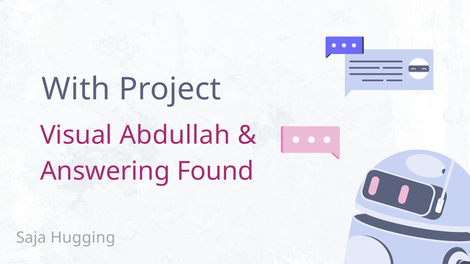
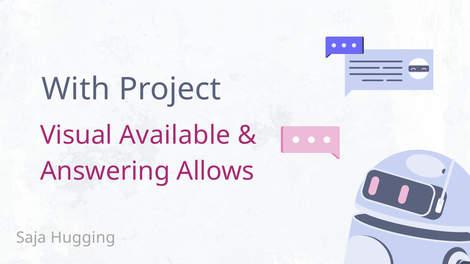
Abdullah: Abdullah -> Available
Found: Found -> Allows
